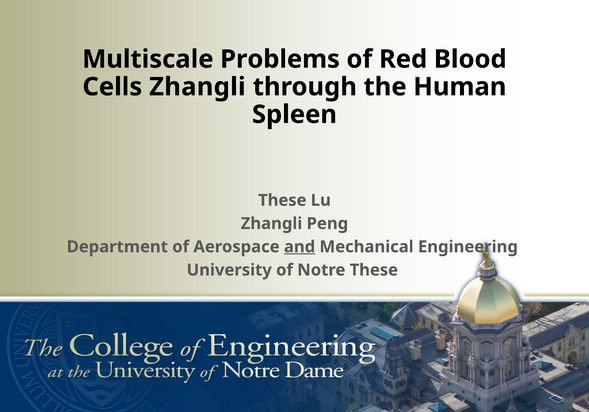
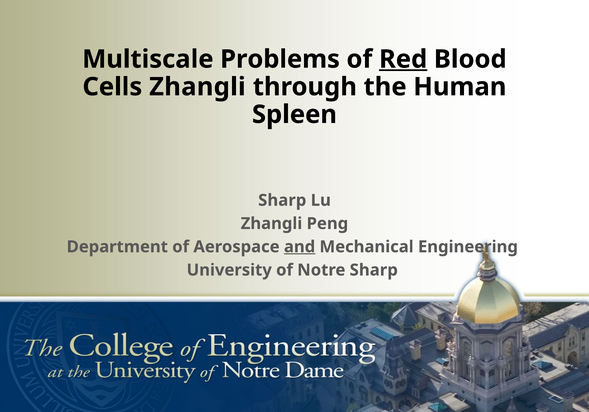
Red underline: none -> present
These at (282, 200): These -> Sharp
Notre These: These -> Sharp
